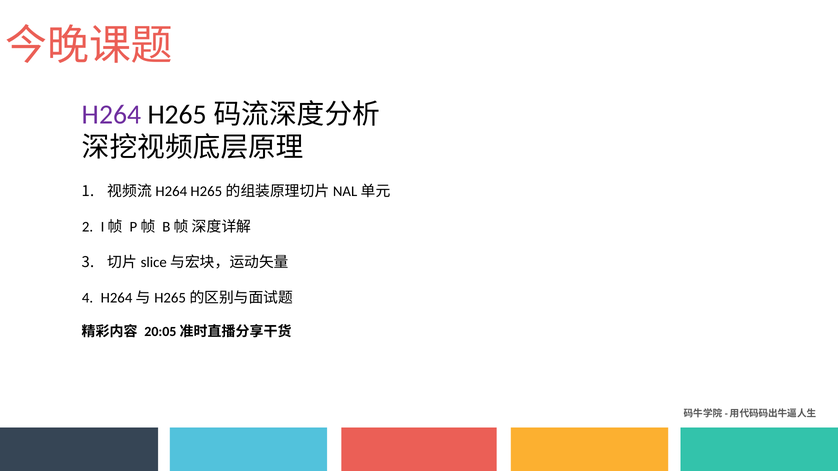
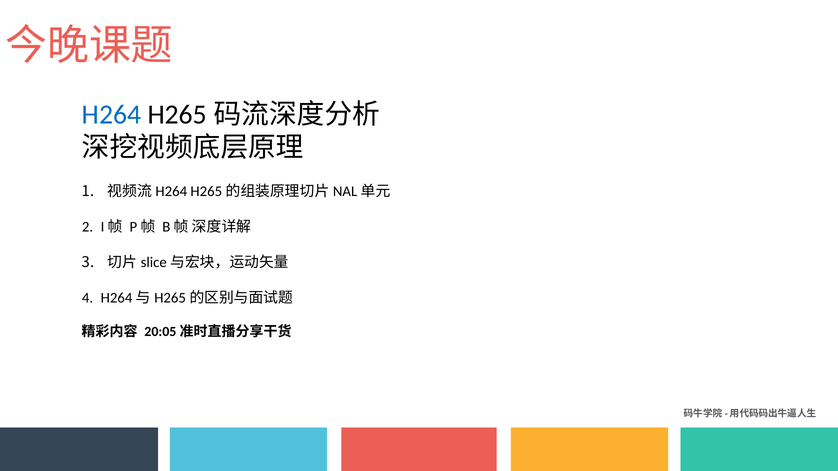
H264 colour: purple -> blue
